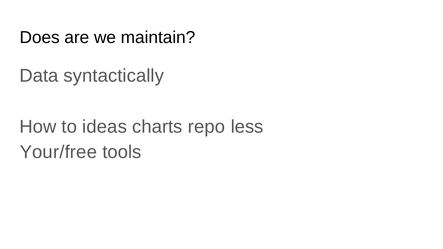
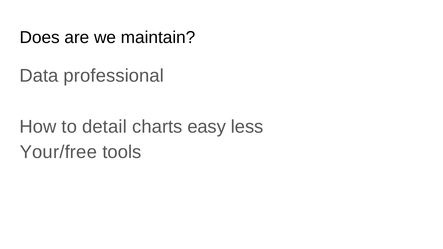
syntactically: syntactically -> professional
ideas: ideas -> detail
repo: repo -> easy
